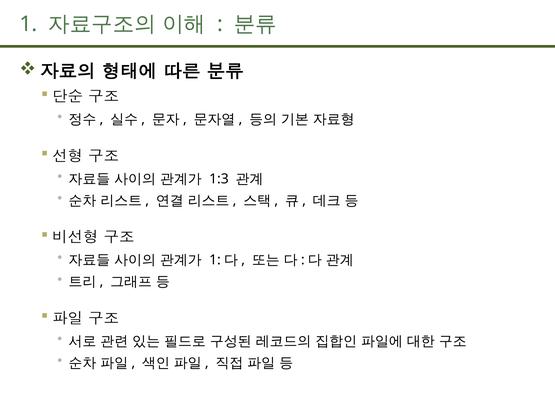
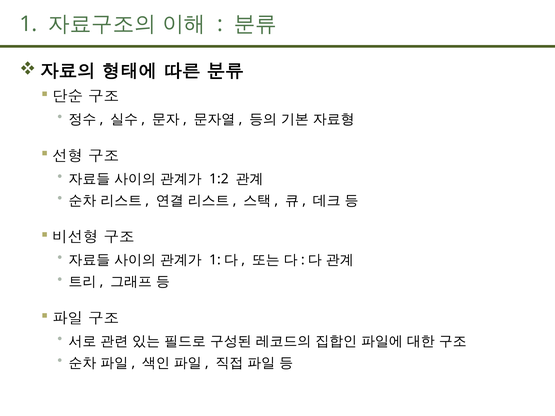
1:3: 1:3 -> 1:2
